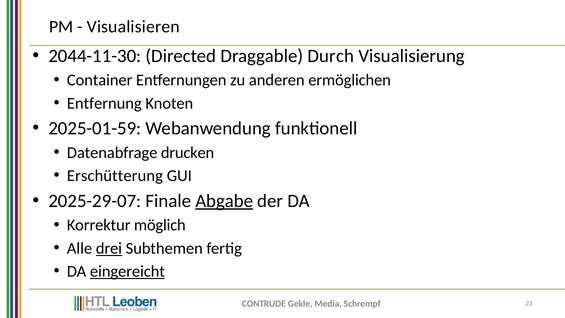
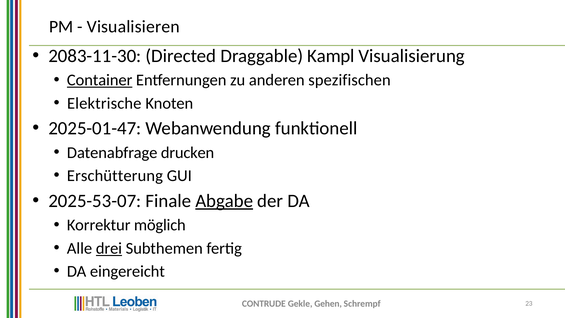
2044-11-30: 2044-11-30 -> 2083-11-30
Durch: Durch -> Kampl
Container underline: none -> present
ermöglichen: ermöglichen -> spezifischen
Entfernung: Entfernung -> Elektrische
2025-01-59: 2025-01-59 -> 2025-01-47
2025-29-07: 2025-29-07 -> 2025-53-07
eingereicht underline: present -> none
Media: Media -> Gehen
